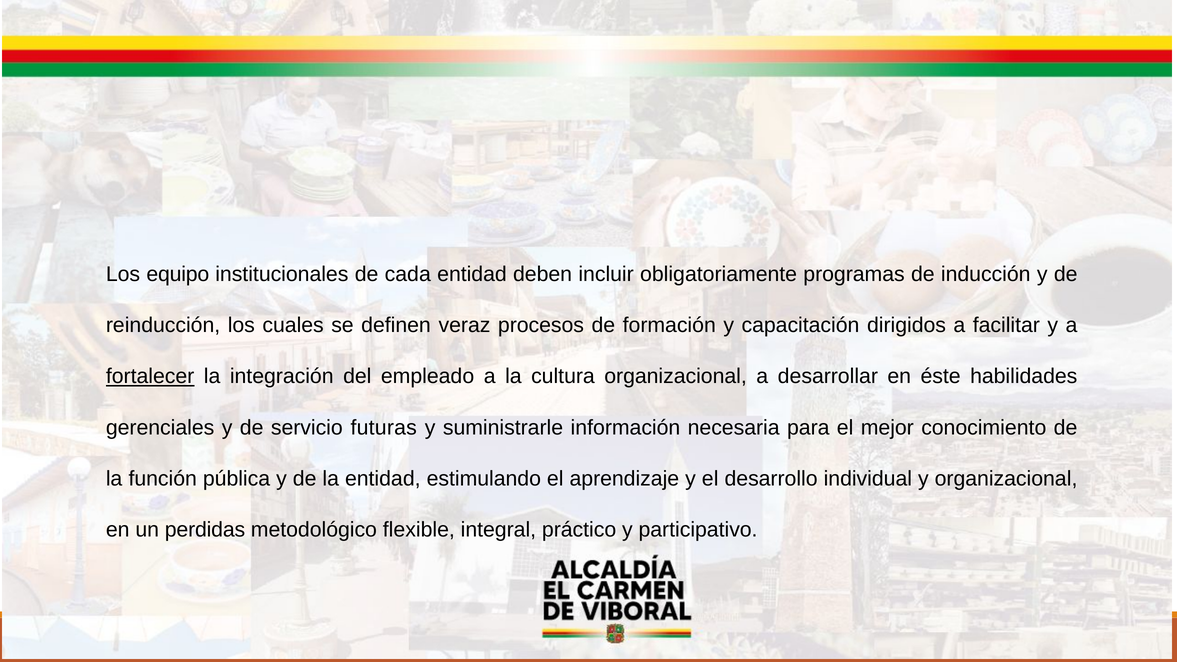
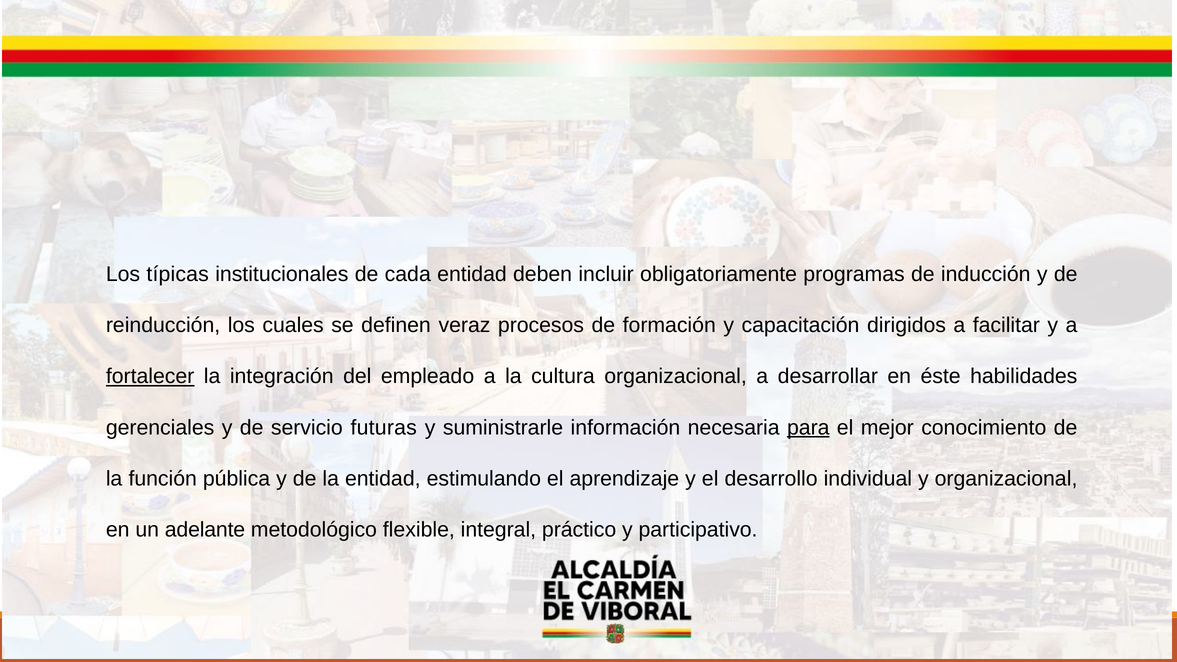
equipo: equipo -> típicas
para underline: none -> present
perdidas: perdidas -> adelante
